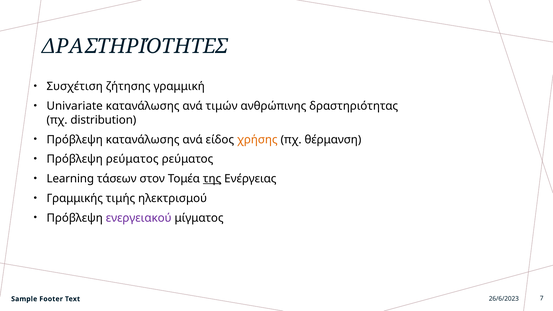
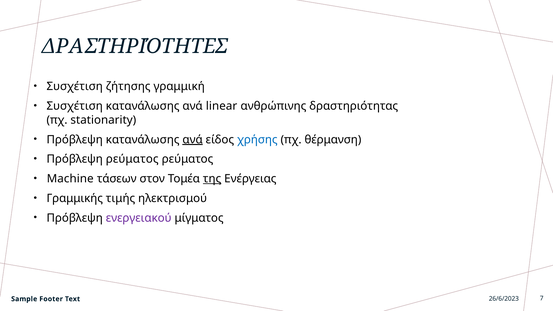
Univariate at (75, 106): Univariate -> Συσχέτιση
τιμών: τιμών -> linear
distribution: distribution -> stationarity
ανά at (193, 140) underline: none -> present
χρήσης colour: orange -> blue
Learning: Learning -> Machine
